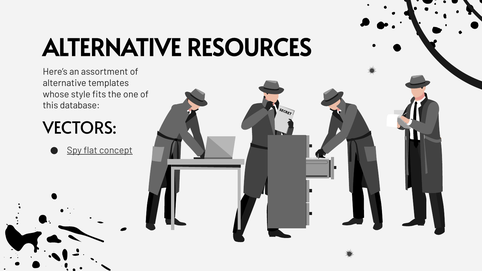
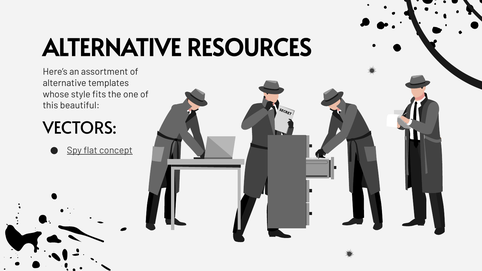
database: database -> beautiful
